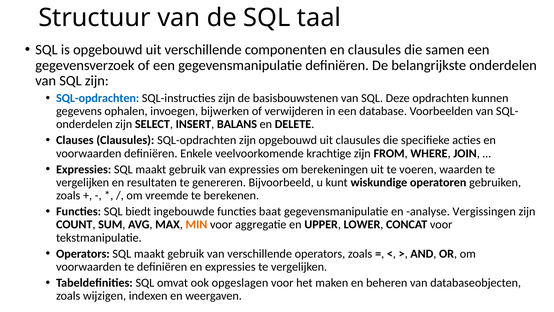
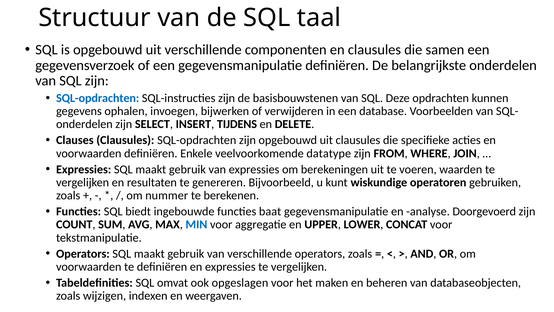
BALANS: BALANS -> TIJDENS
krachtige: krachtige -> datatype
vreemde: vreemde -> nummer
Vergissingen: Vergissingen -> Doorgevoerd
MIN colour: orange -> blue
